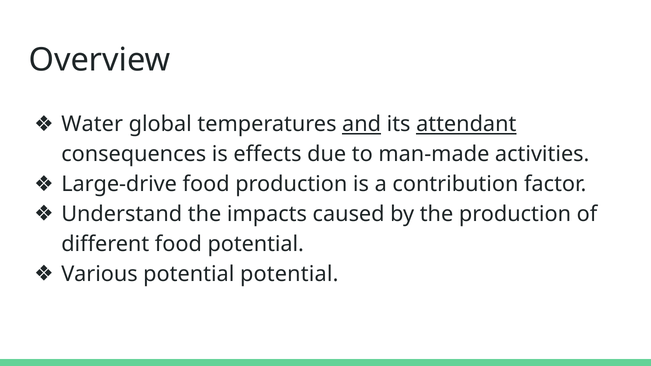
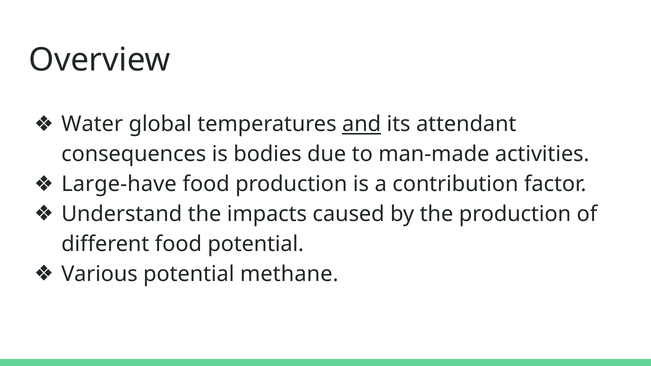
attendant underline: present -> none
effects: effects -> bodies
Large-drive: Large-drive -> Large-have
potential potential: potential -> methane
